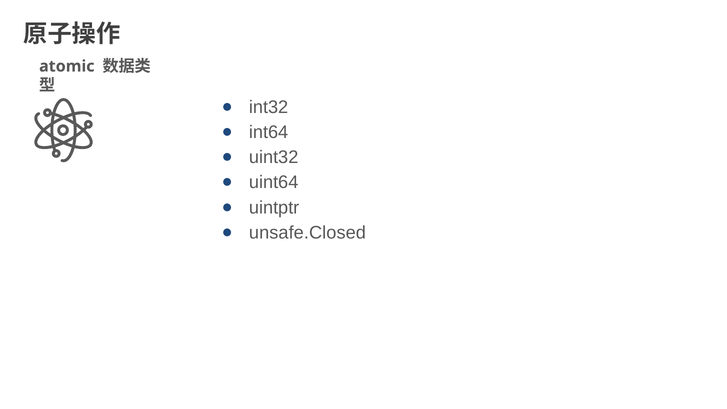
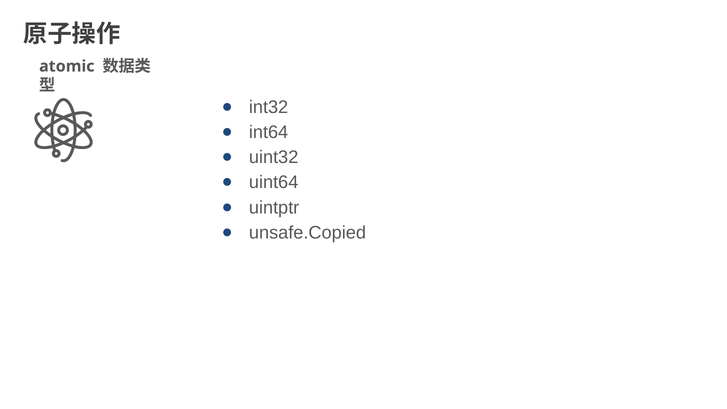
unsafe.Closed: unsafe.Closed -> unsafe.Copied
